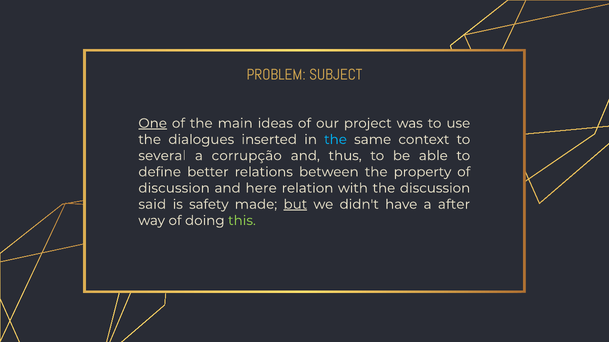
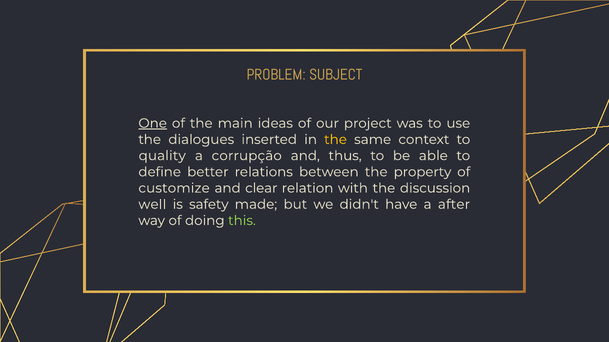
the at (336, 140) colour: light blue -> yellow
several: several -> quality
discussion at (174, 188): discussion -> customize
here: here -> clear
said: said -> well
but underline: present -> none
